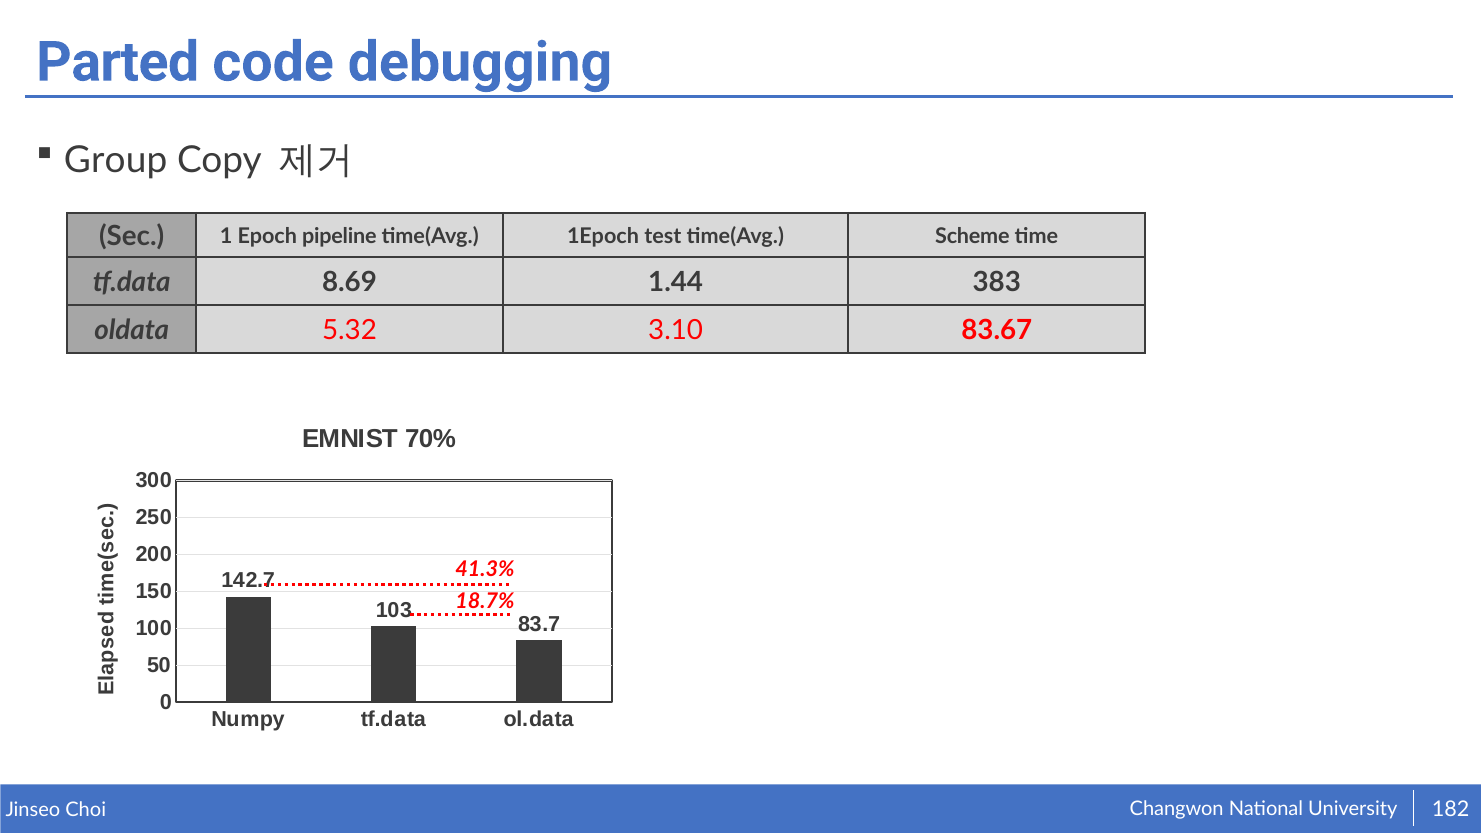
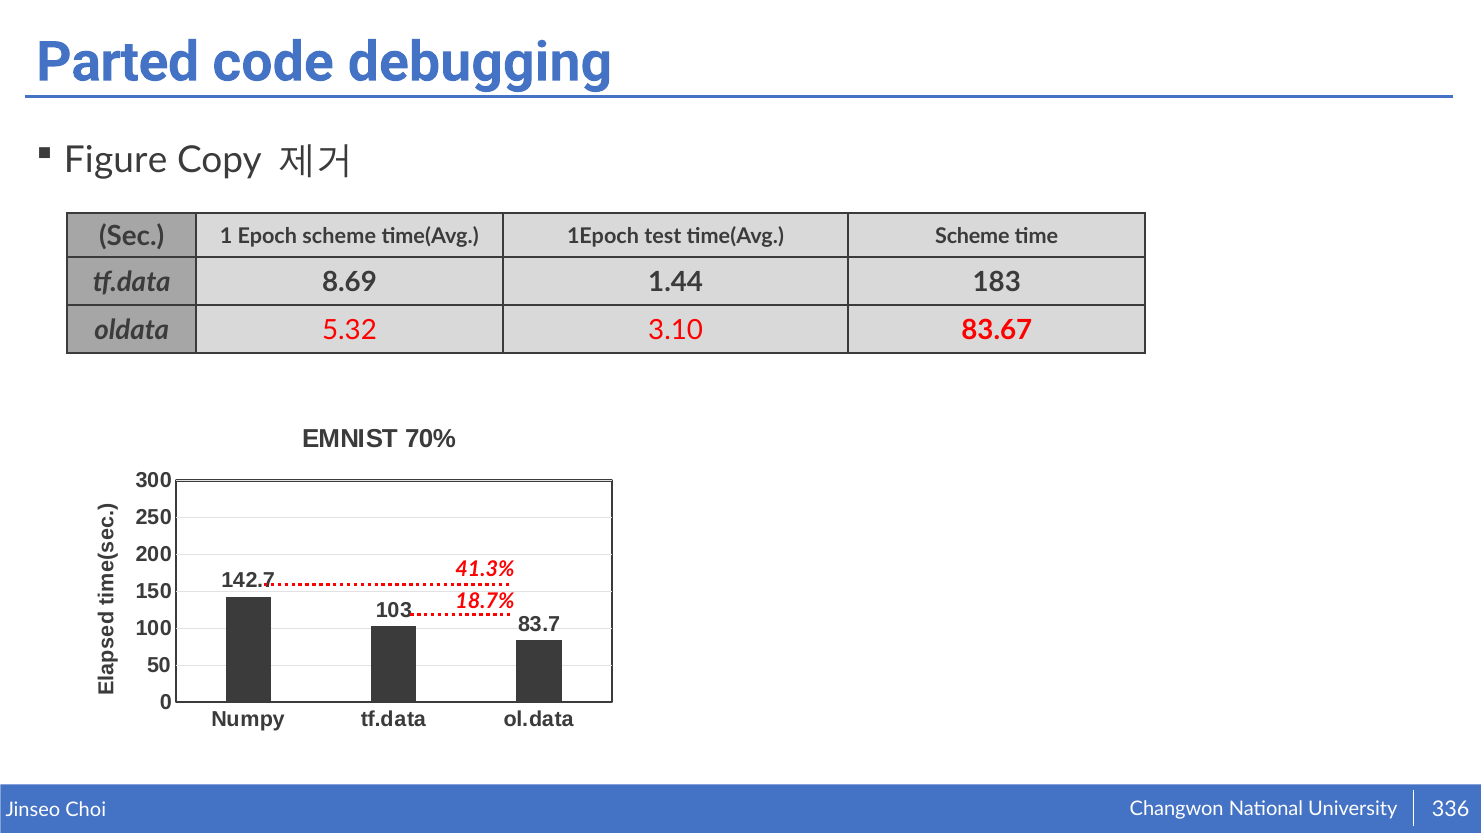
Group: Group -> Figure
Epoch pipeline: pipeline -> scheme
383: 383 -> 183
182: 182 -> 336
